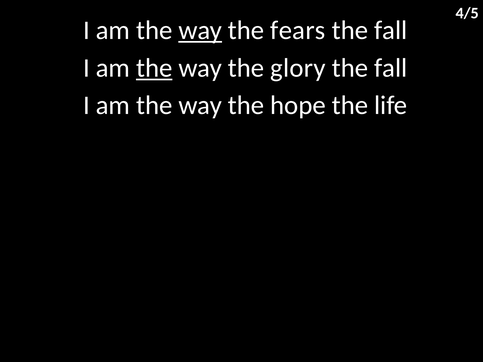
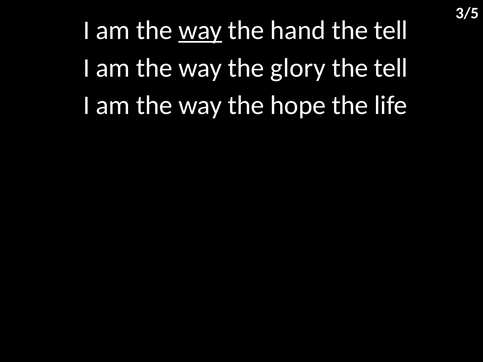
4/5: 4/5 -> 3/5
fears: fears -> hand
fall at (391, 30): fall -> tell
the at (154, 68) underline: present -> none
fall at (391, 68): fall -> tell
